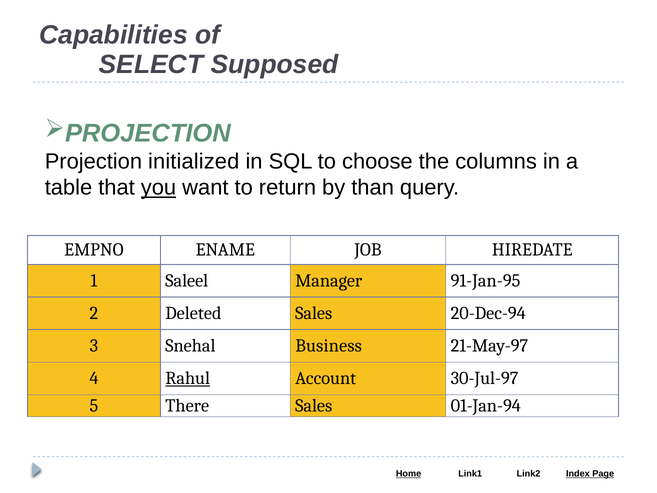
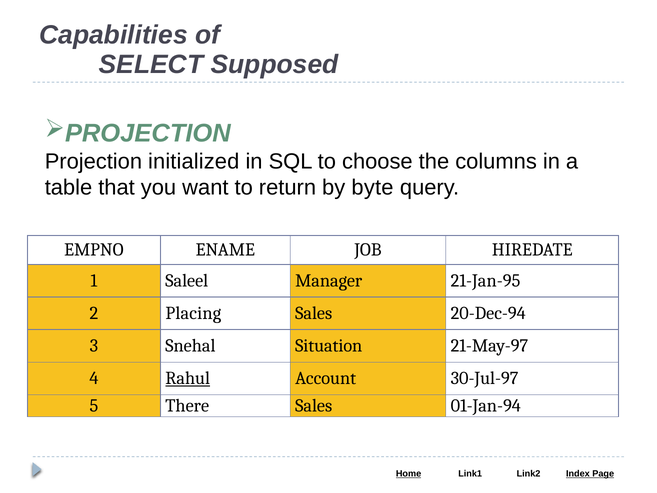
you underline: present -> none
than: than -> byte
91-Jan-95: 91-Jan-95 -> 21-Jan-95
Deleted: Deleted -> Placing
Business: Business -> Situation
